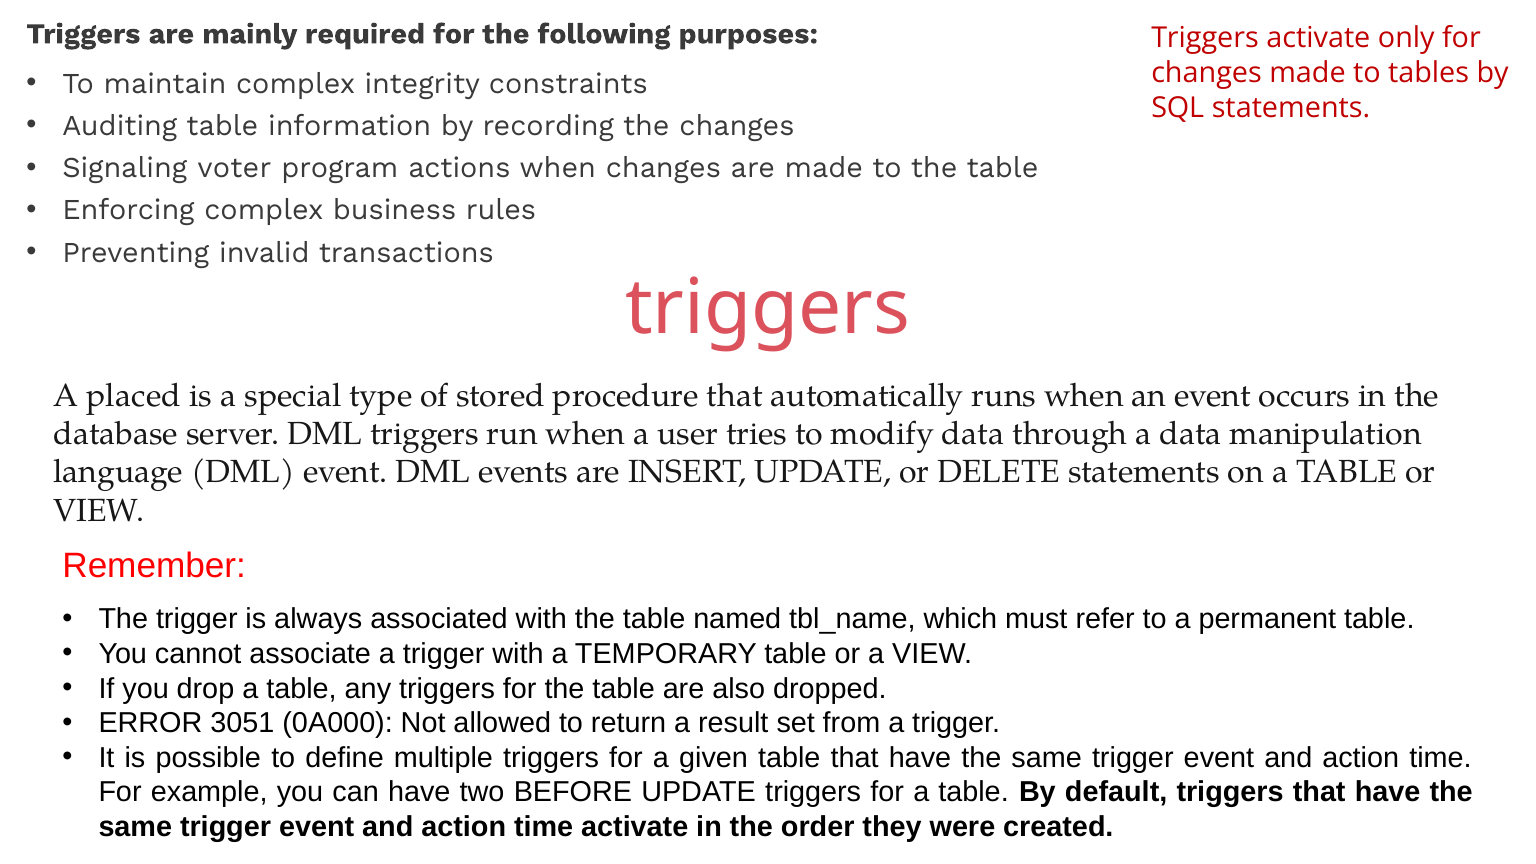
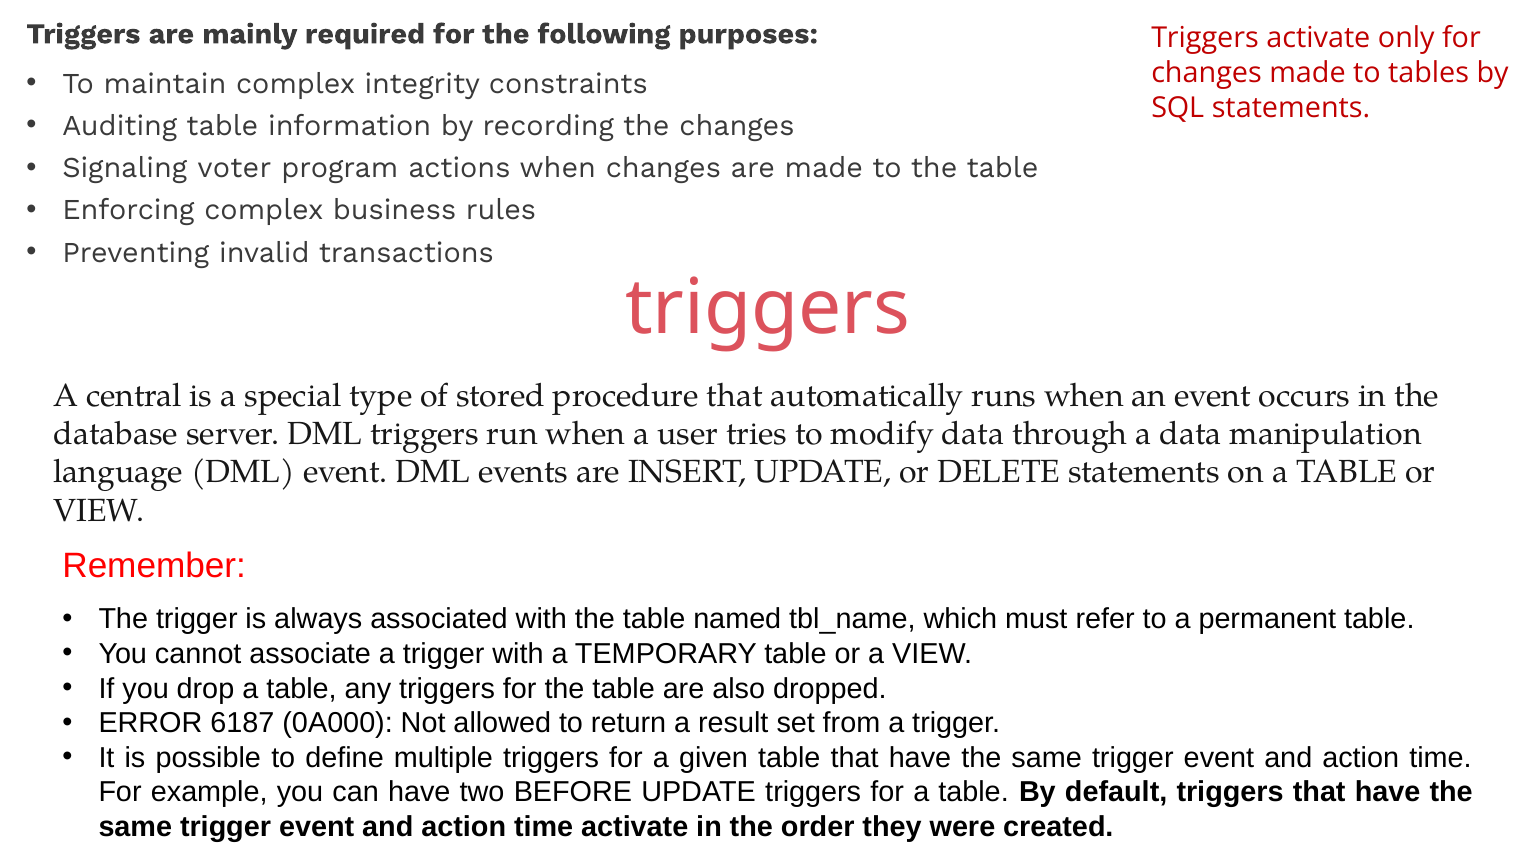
placed: placed -> central
3051: 3051 -> 6187
